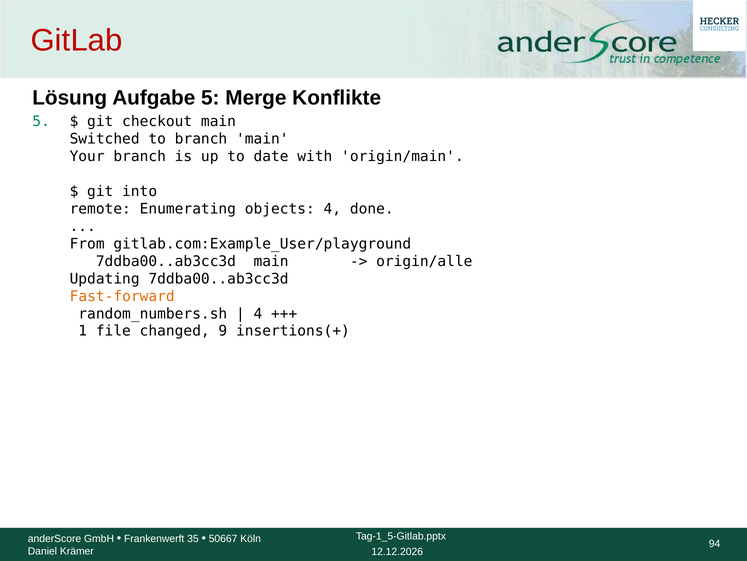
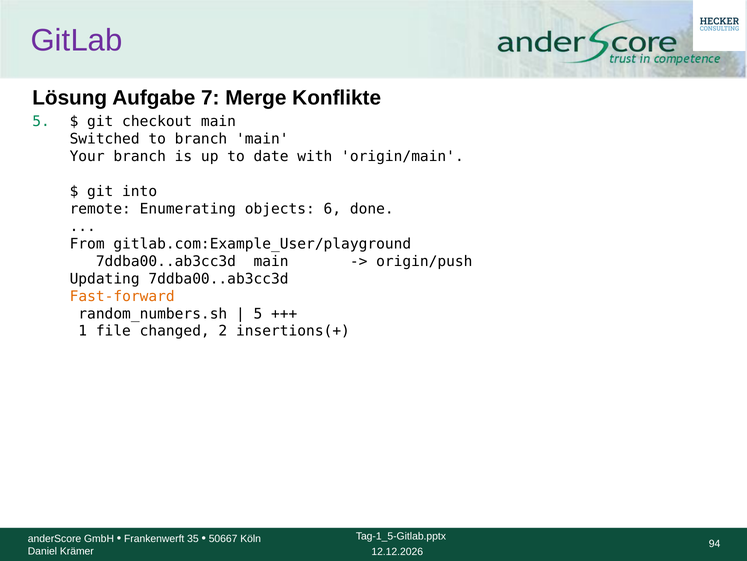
GitLab colour: red -> purple
Aufgabe 5: 5 -> 7
objects 4: 4 -> 6
origin/alle: origin/alle -> origin/push
4 at (258, 313): 4 -> 5
9: 9 -> 2
